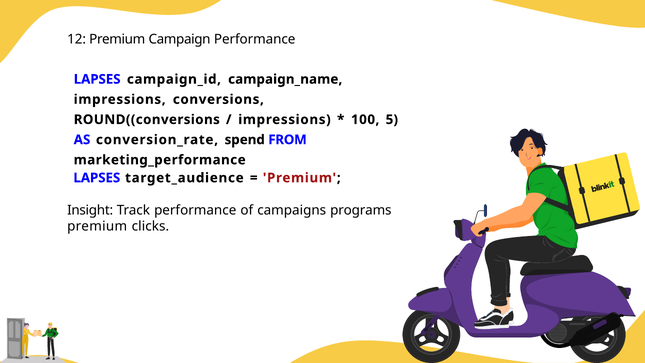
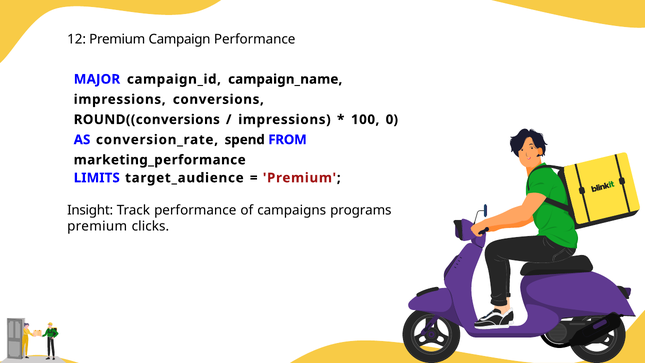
LAPSES at (97, 79): LAPSES -> MAJOR
5: 5 -> 0
LAPSES at (97, 178): LAPSES -> LIMITS
